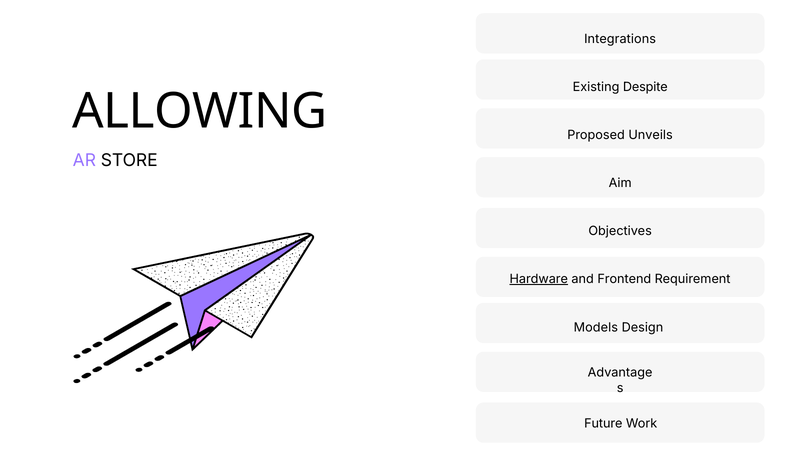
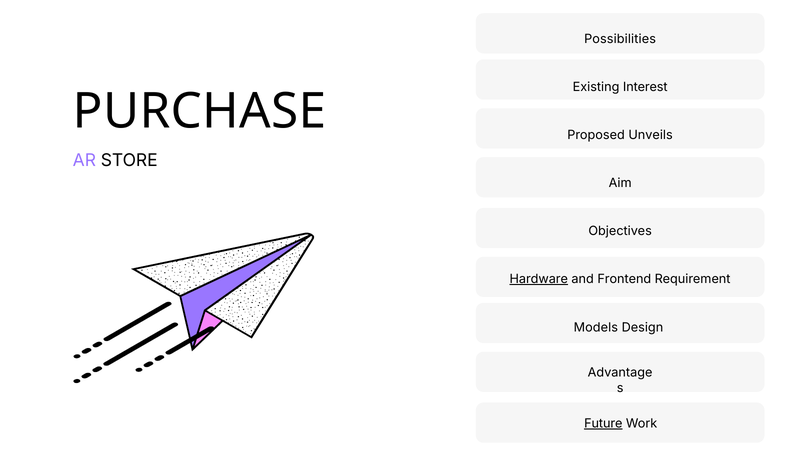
Integrations: Integrations -> Possibilities
Despite: Despite -> Interest
ALLOWING: ALLOWING -> PURCHASE
Future underline: none -> present
